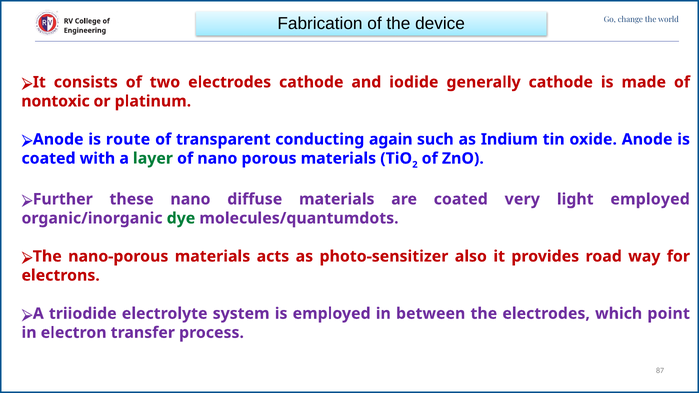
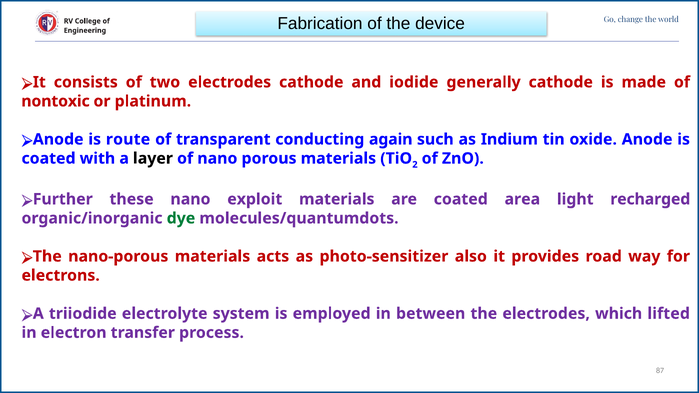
layer colour: green -> black
diffuse: diffuse -> exploit
very: very -> area
light employed: employed -> recharged
point: point -> lifted
